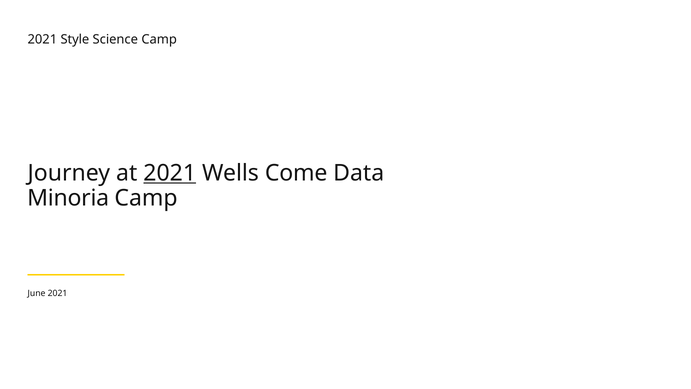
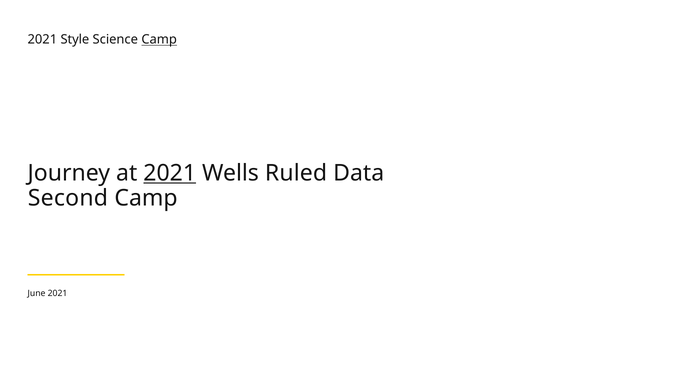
Camp at (159, 40) underline: none -> present
Come: Come -> Ruled
Minoria: Minoria -> Second
